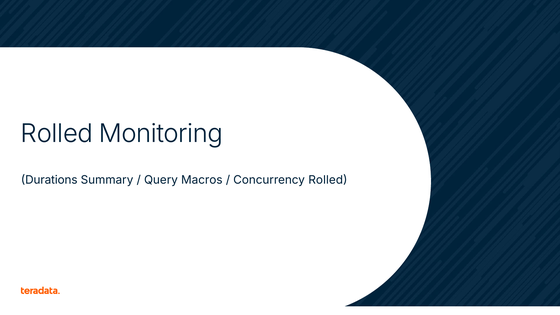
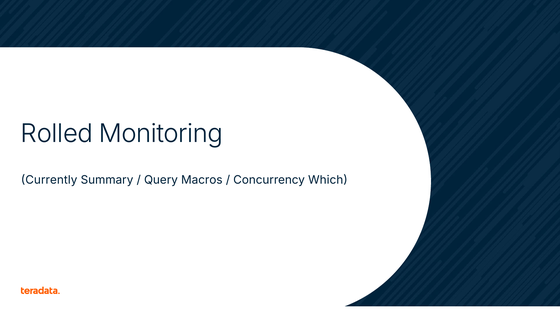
Durations: Durations -> Currently
Concurrency Rolled: Rolled -> Which
